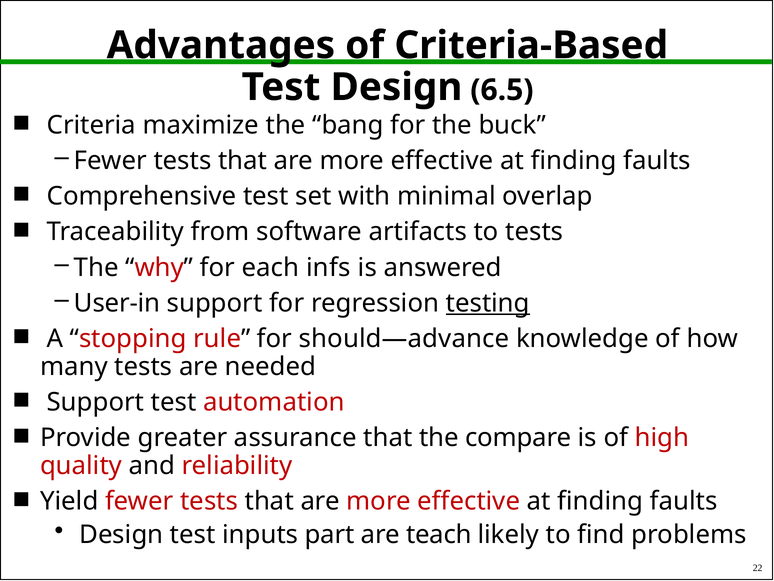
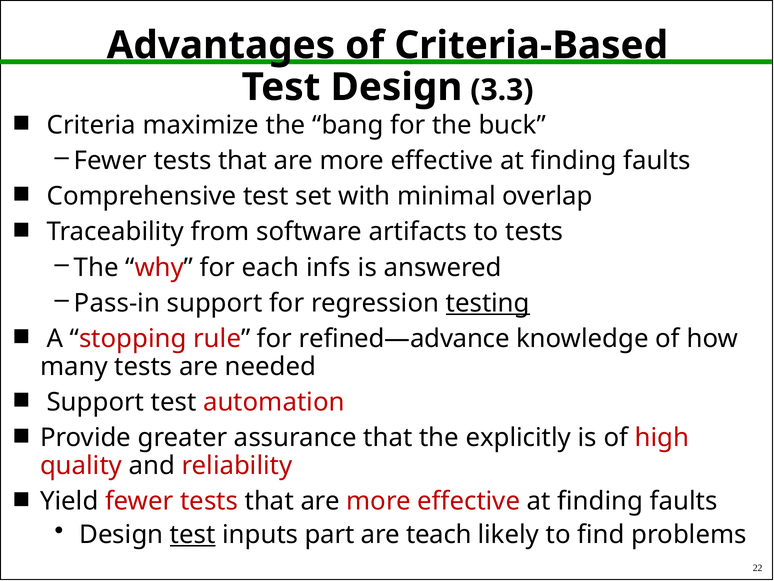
6.5: 6.5 -> 3.3
User-in: User-in -> Pass-in
should—advance: should—advance -> refined—advance
compare: compare -> explicitly
test at (193, 534) underline: none -> present
